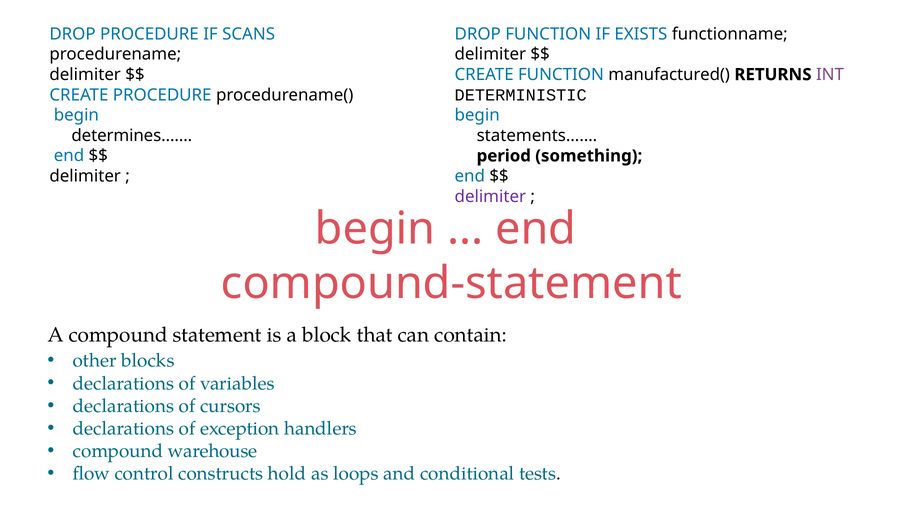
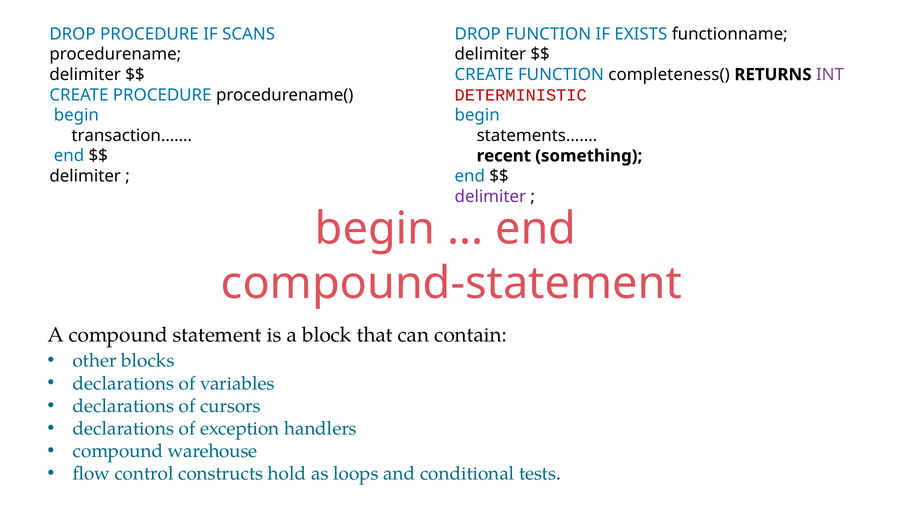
manufactured(: manufactured( -> completeness(
DETERMINISTIC colour: black -> red
determines……: determines…… -> transaction……
period: period -> recent
